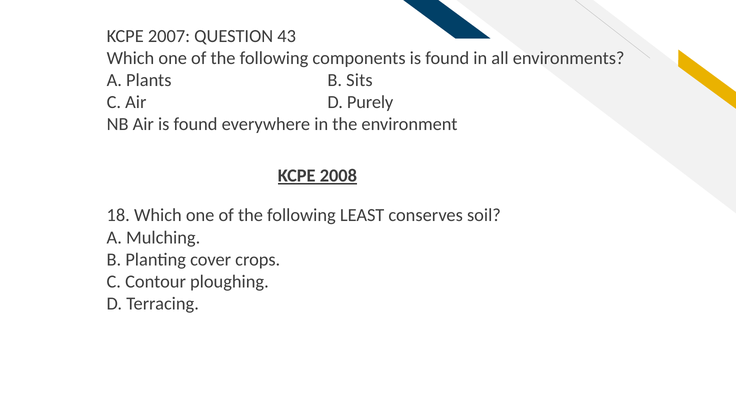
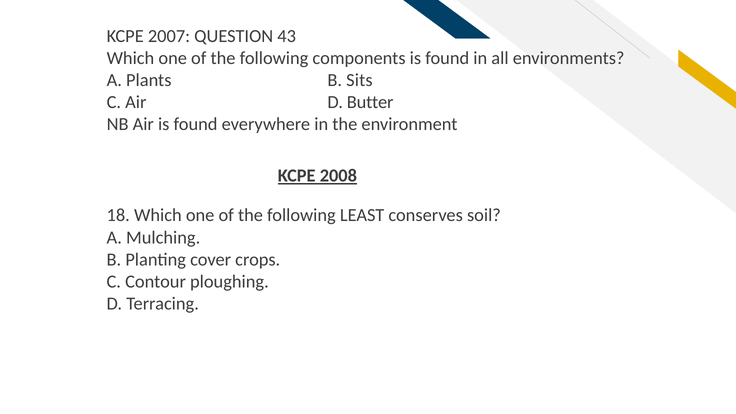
Purely: Purely -> Butter
